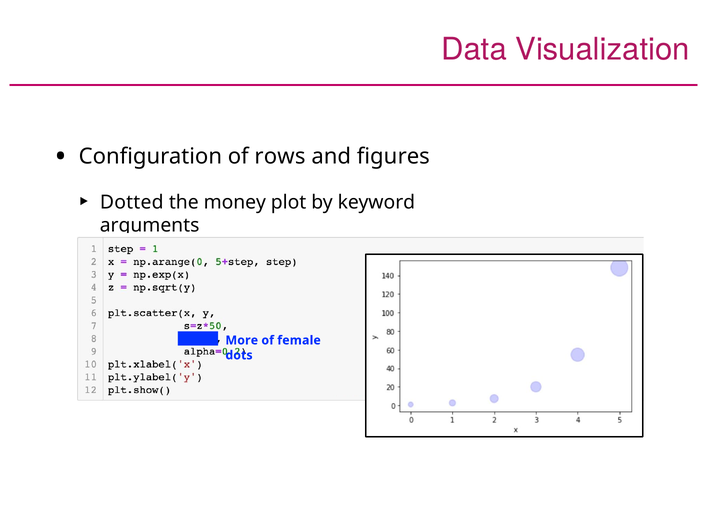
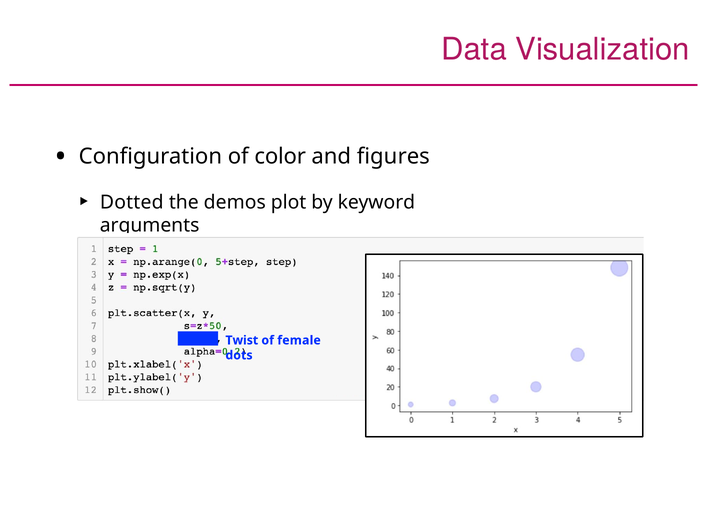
rows: rows -> color
money: money -> demos
More: More -> Twist
